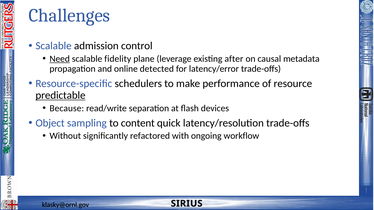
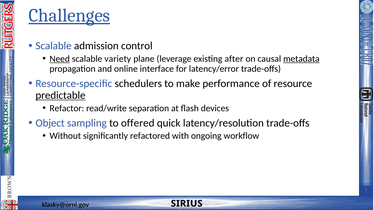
Challenges underline: none -> present
fidelity: fidelity -> variety
metadata underline: none -> present
detected: detected -> interface
Because: Because -> Refactor
content: content -> offered
